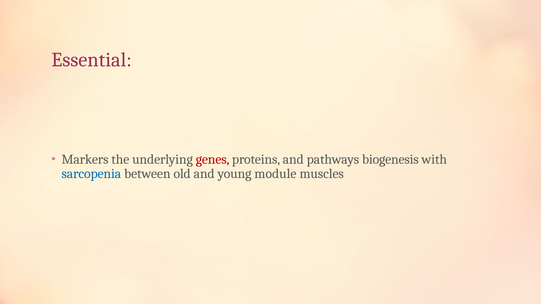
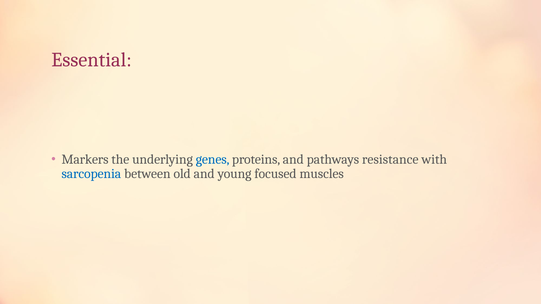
genes colour: red -> blue
biogenesis: biogenesis -> resistance
module: module -> focused
